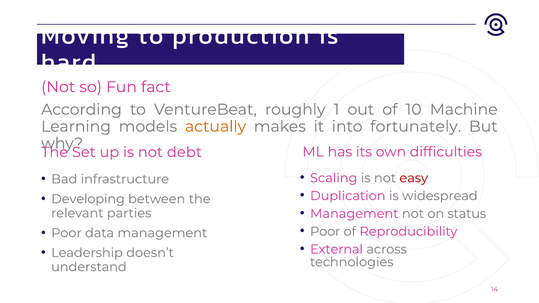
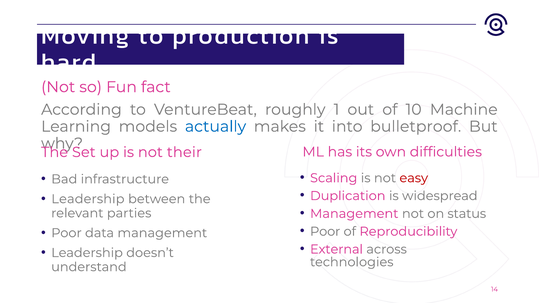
actually colour: orange -> blue
fortunately: fortunately -> bulletproof
debt: debt -> their
Developing at (88, 199): Developing -> Leadership
